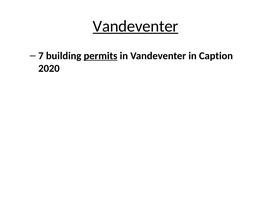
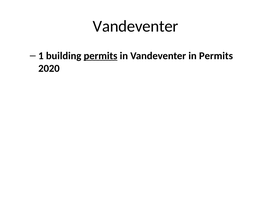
Vandeventer at (136, 26) underline: present -> none
7: 7 -> 1
in Caption: Caption -> Permits
